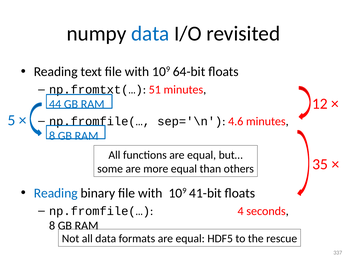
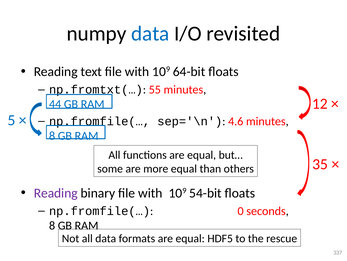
51: 51 -> 55
Reading at (56, 193) colour: blue -> purple
41-bit: 41-bit -> 54-bit
4: 4 -> 0
